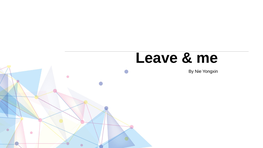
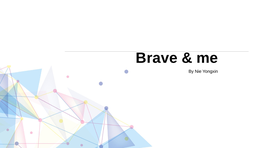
Leave: Leave -> Brave
